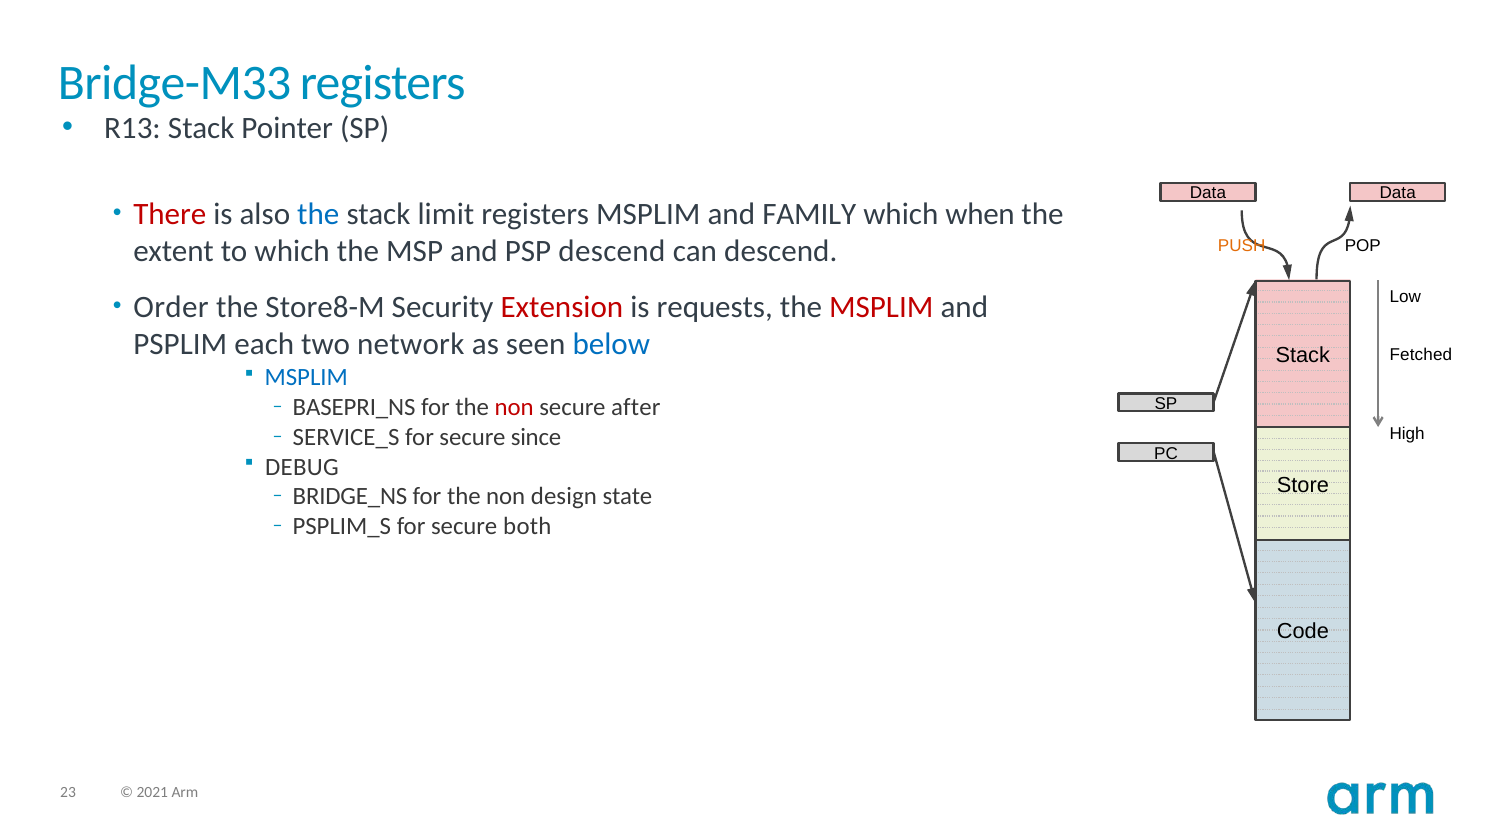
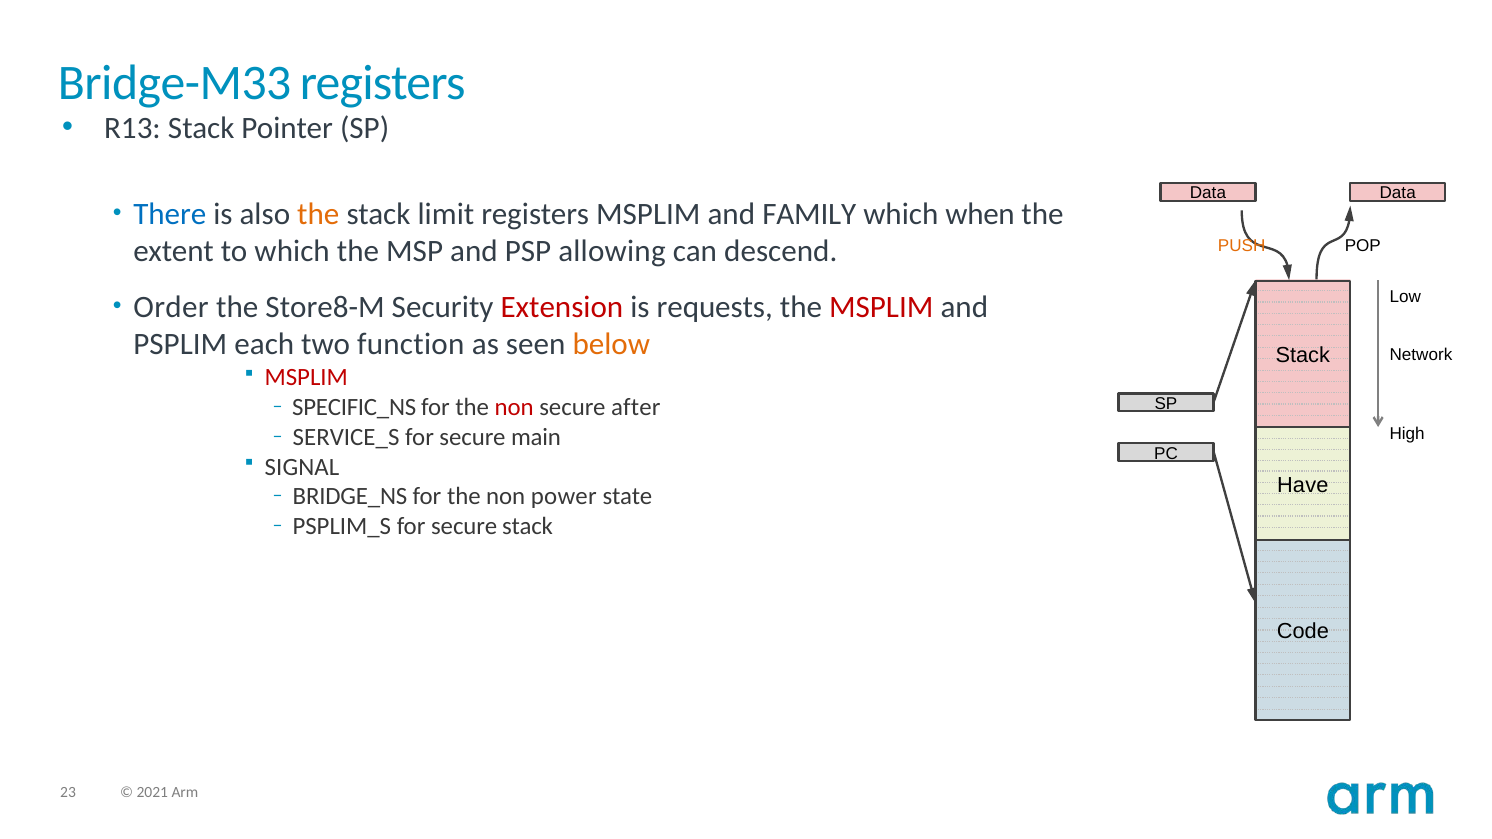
There colour: red -> blue
the at (318, 214) colour: blue -> orange
PSP descend: descend -> allowing
network: network -> function
below colour: blue -> orange
Fetched: Fetched -> Network
MSPLIM at (306, 378) colour: blue -> red
BASEPRI_NS: BASEPRI_NS -> SPECIFIC_NS
since: since -> main
DEBUG: DEBUG -> SIGNAL
Store: Store -> Have
design: design -> power
secure both: both -> stack
